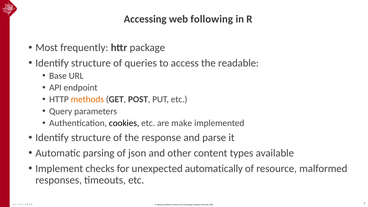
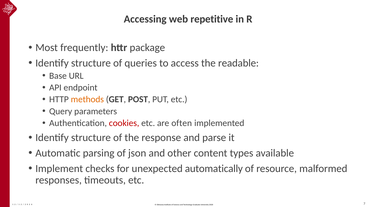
following: following -> repetitive
cookies colour: black -> red
make: make -> often
